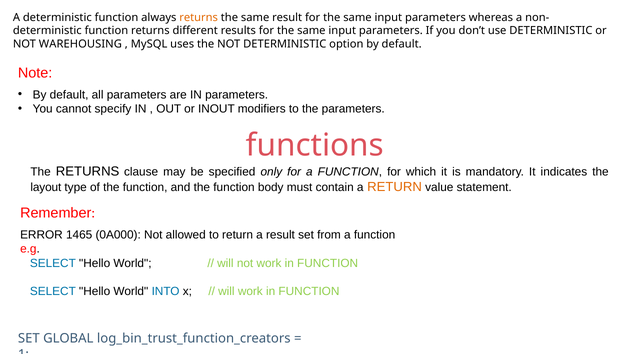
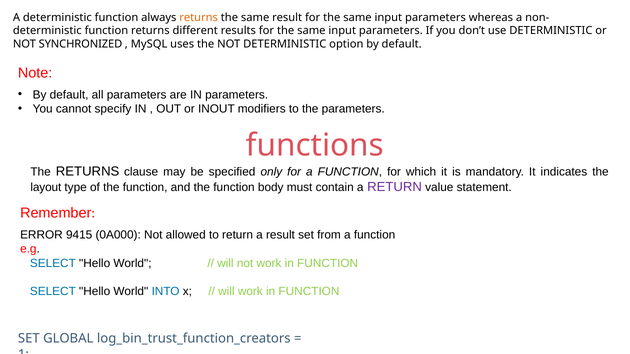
WAREHOUSING: WAREHOUSING -> SYNCHRONIZED
RETURN at (395, 187) colour: orange -> purple
1465: 1465 -> 9415
